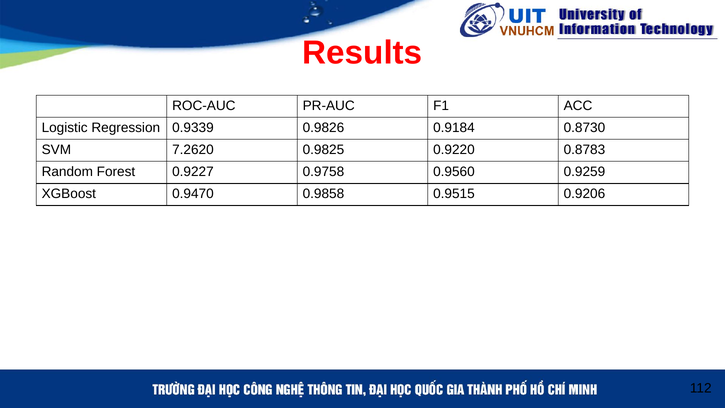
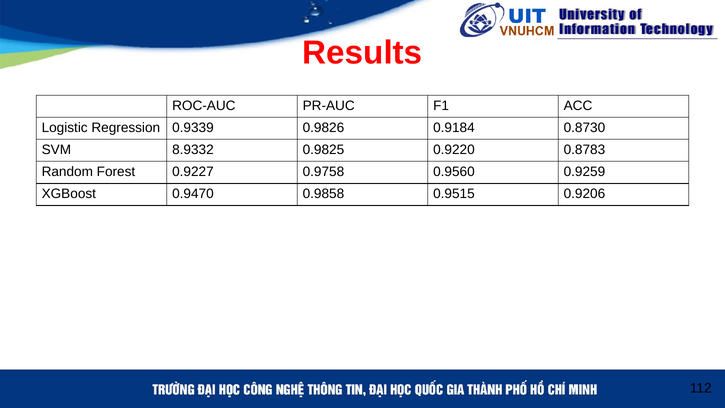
7.2620: 7.2620 -> 8.9332
